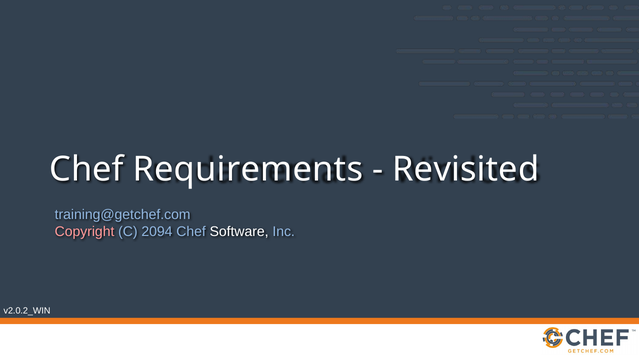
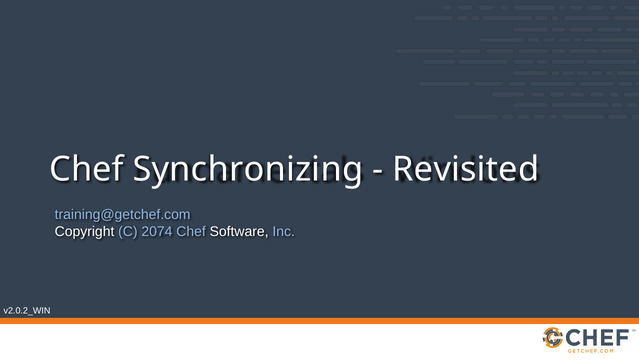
Requirements: Requirements -> Synchronizing
Copyright colour: pink -> white
2094: 2094 -> 2074
